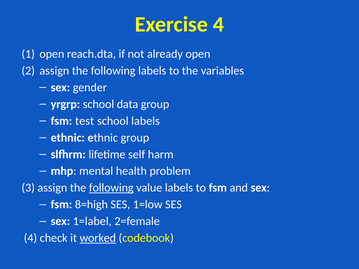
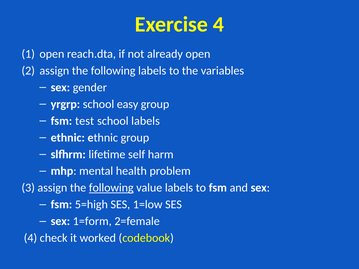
data: data -> easy
8=high: 8=high -> 5=high
1=label: 1=label -> 1=form
worked underline: present -> none
